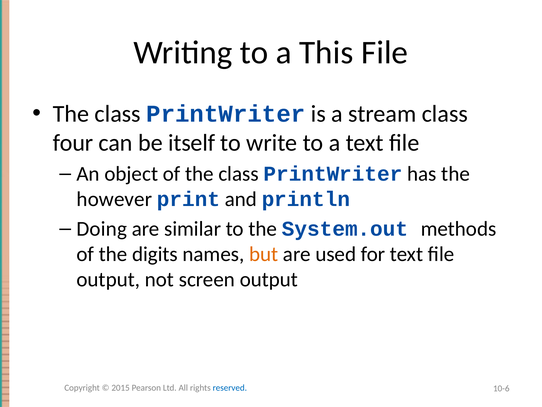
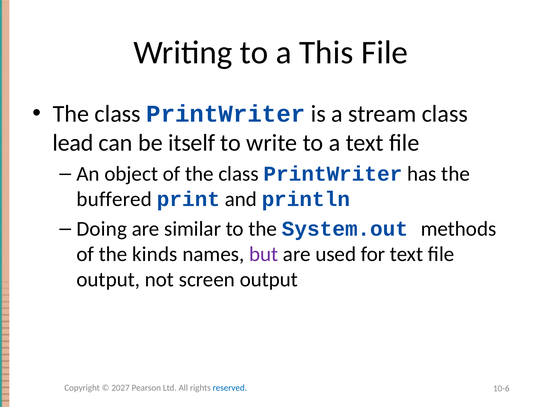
four: four -> lead
however: however -> buffered
digits: digits -> kinds
but colour: orange -> purple
2015: 2015 -> 2027
